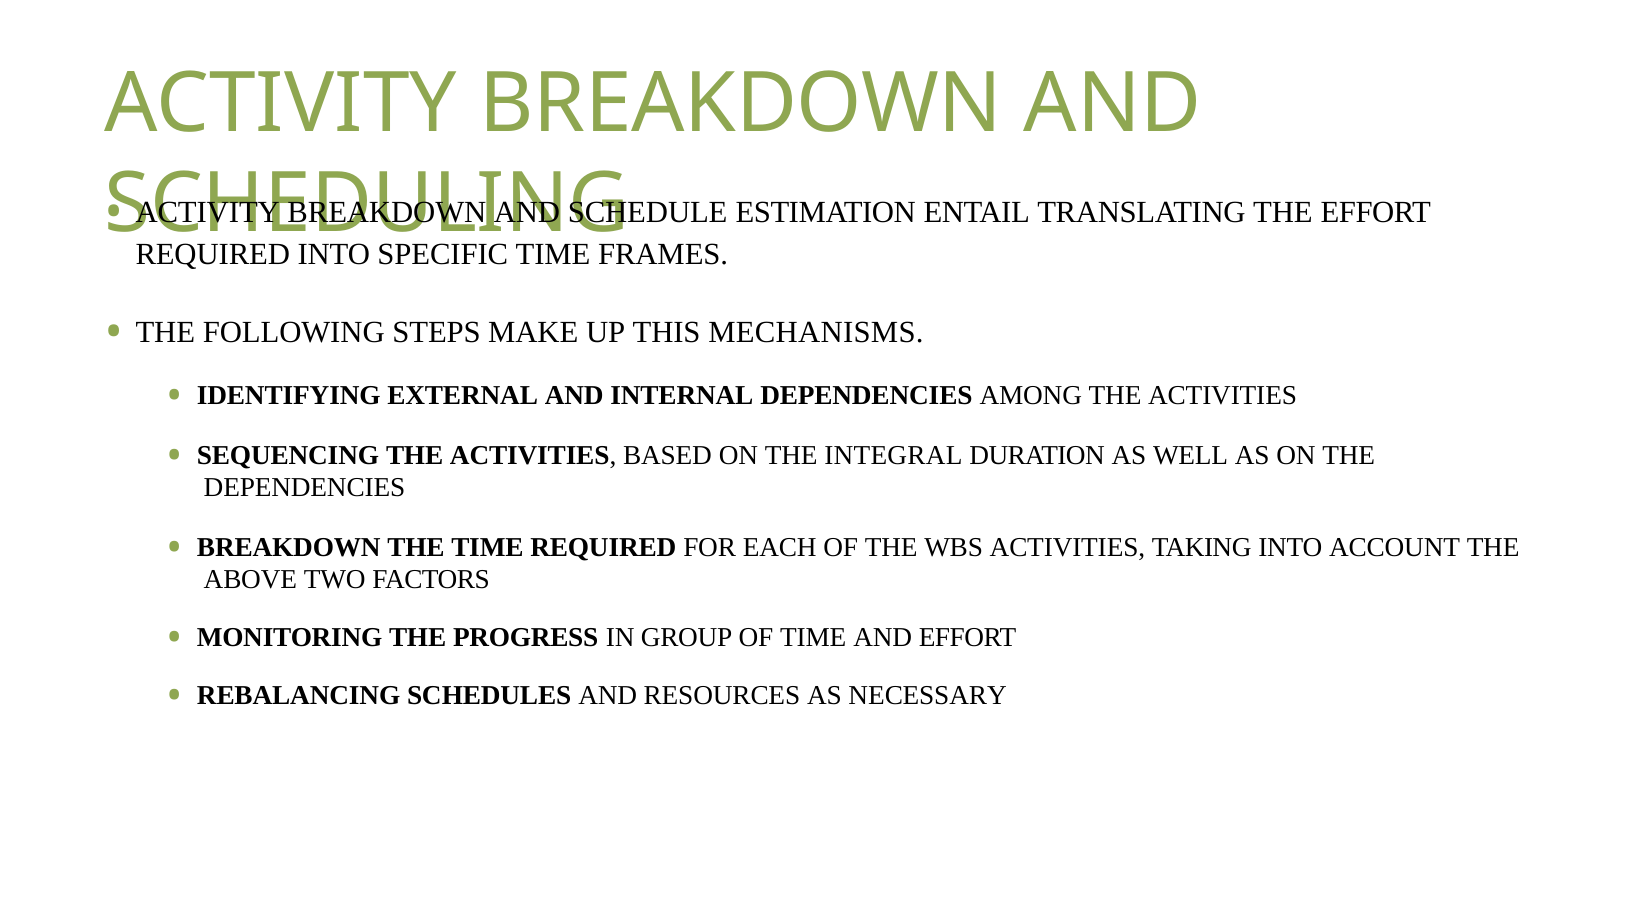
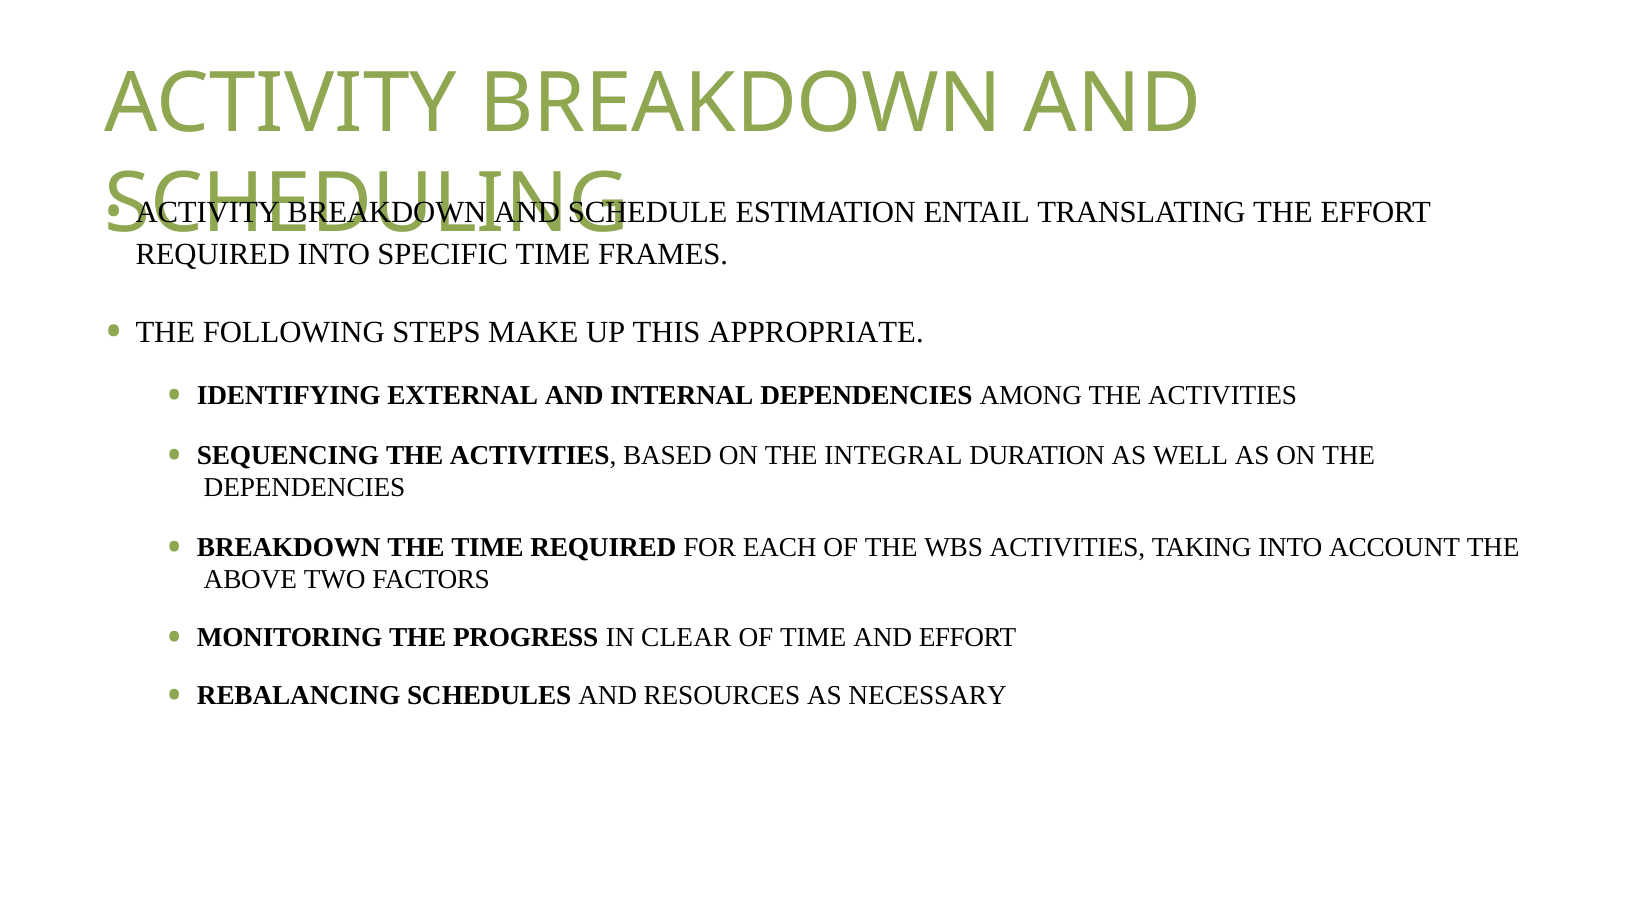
MECHANISMS: MECHANISMS -> APPROPRIATE
GROUP: GROUP -> CLEAR
